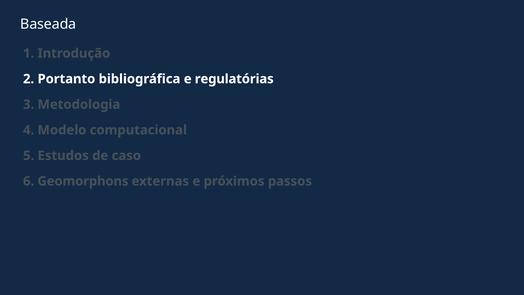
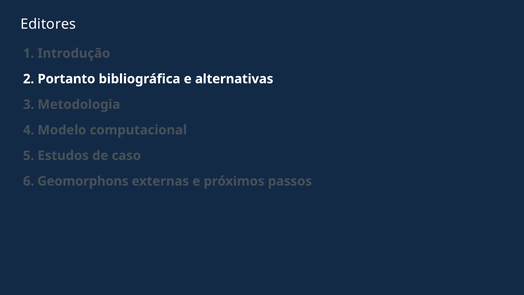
Baseada: Baseada -> Editores
regulatórias: regulatórias -> alternativas
